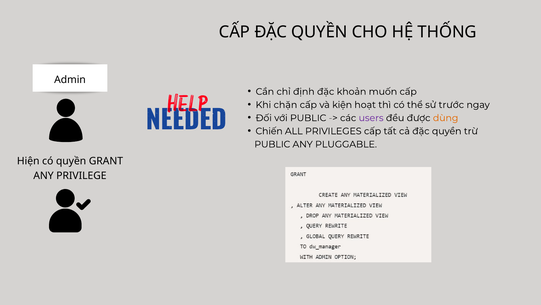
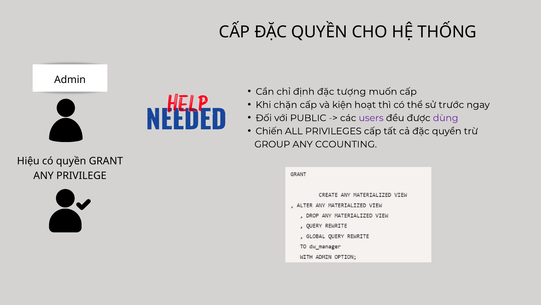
khoản: khoản -> tượng
dùng colour: orange -> purple
PUBLIC at (272, 144): PUBLIC -> GROUP
PLUGGABLE: PLUGGABLE -> CCOUNTING
Hiện: Hiện -> Hiệu
